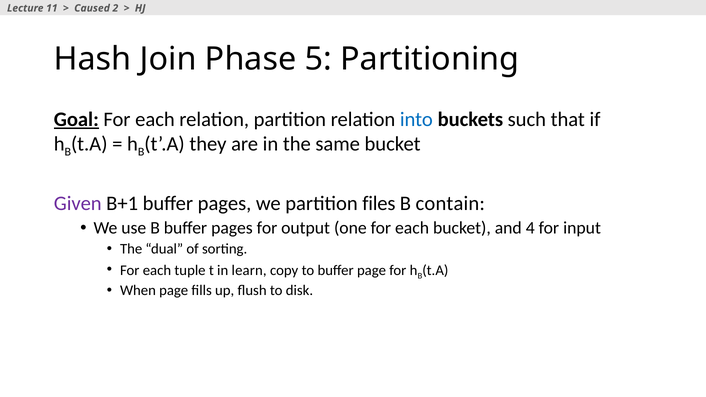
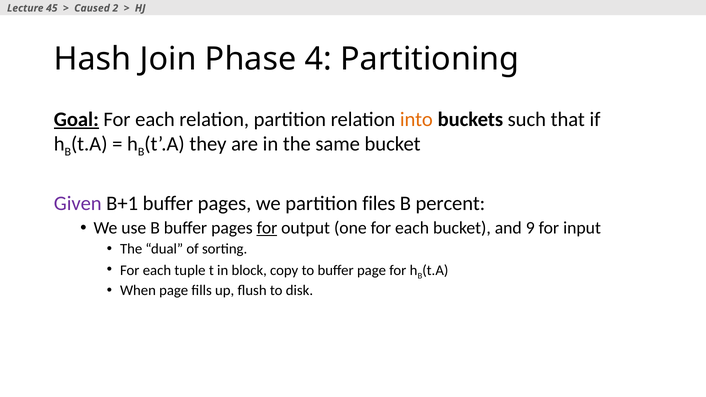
11: 11 -> 45
5: 5 -> 4
into colour: blue -> orange
contain: contain -> percent
for at (267, 228) underline: none -> present
4: 4 -> 9
learn: learn -> block
